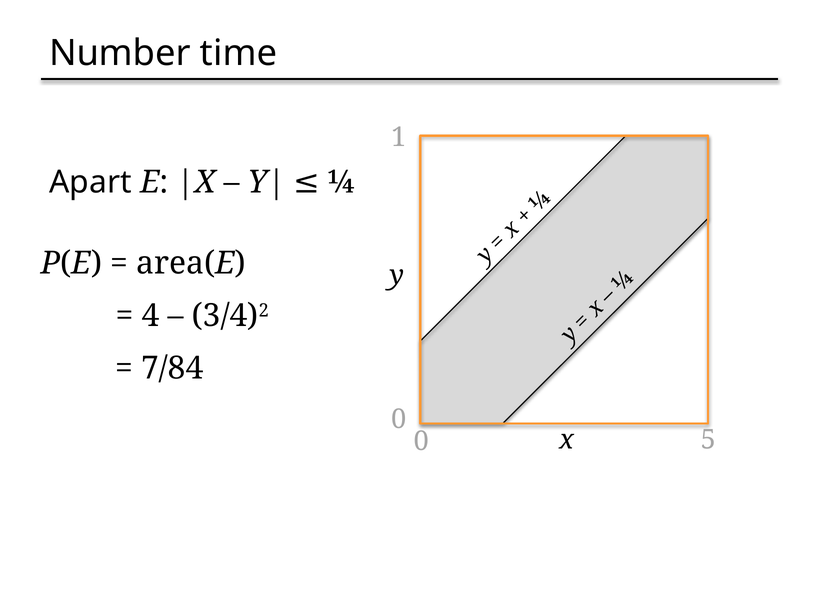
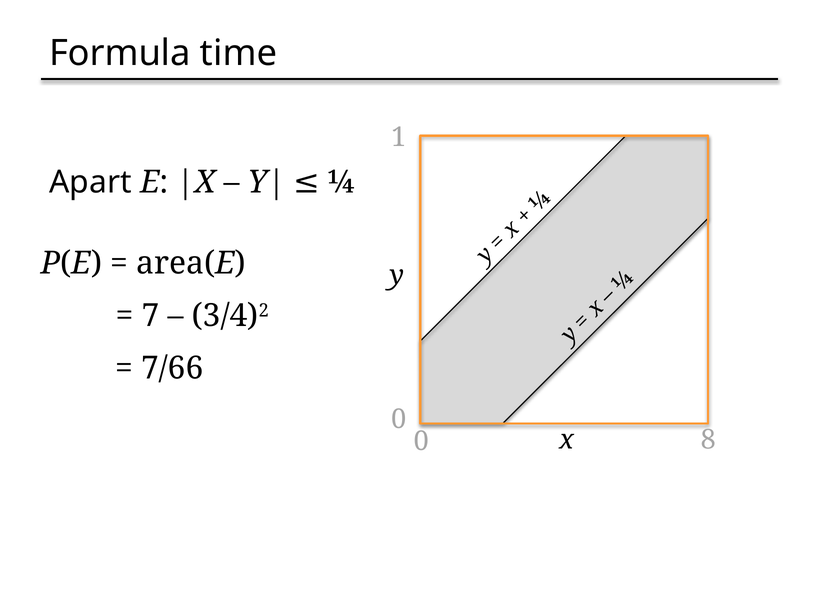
Number: Number -> Formula
4: 4 -> 7
7/84: 7/84 -> 7/66
5: 5 -> 8
